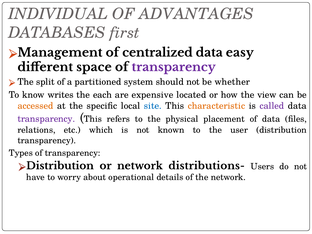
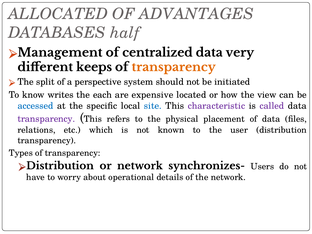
INDIVIDUAL: INDIVIDUAL -> ALLOCATED
first: first -> half
easy: easy -> very
space: space -> keeps
transparency at (174, 67) colour: purple -> orange
partitioned: partitioned -> perspective
whether: whether -> initiated
accessed colour: orange -> blue
characteristic colour: orange -> purple
distributions-: distributions- -> synchronizes-
